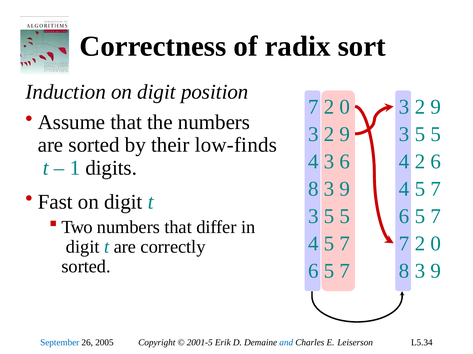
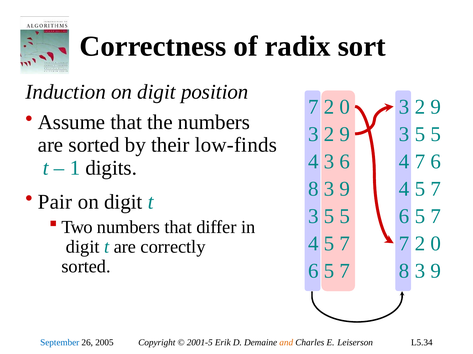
4 2: 2 -> 7
Fast: Fast -> Pair
and colour: blue -> orange
